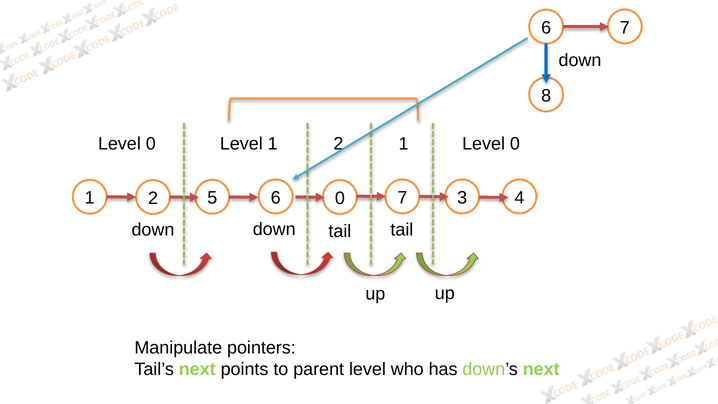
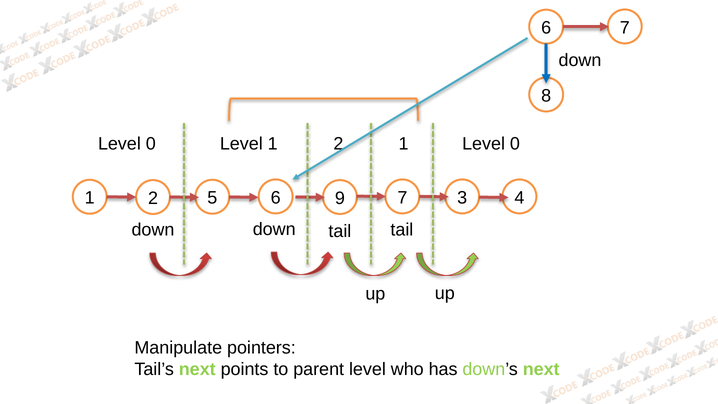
6 0: 0 -> 9
